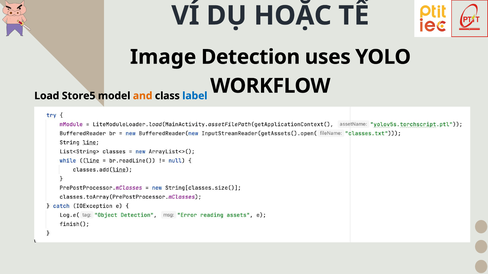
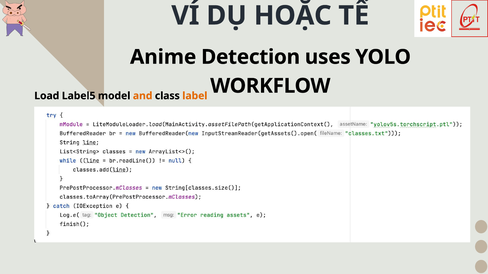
Image: Image -> Anime
Store5: Store5 -> Label5
label colour: blue -> orange
